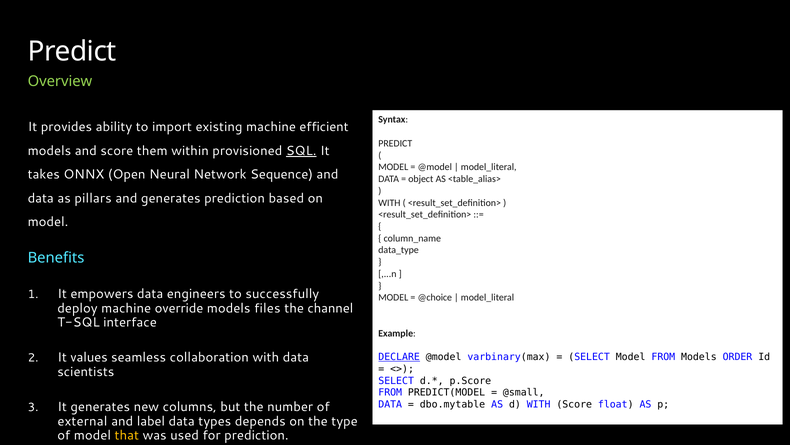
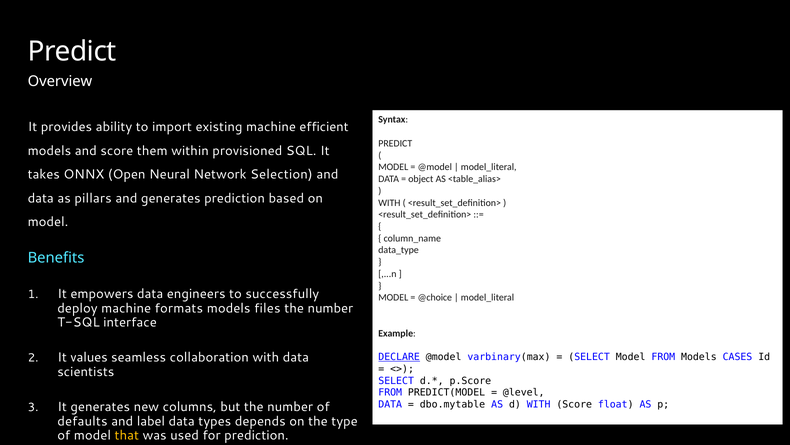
Overview colour: light green -> white
SQL underline: present -> none
Sequence: Sequence -> Selection
override: override -> formats
channel at (330, 308): channel -> number
ORDER: ORDER -> CASES
@small: @small -> @level
external: external -> defaults
